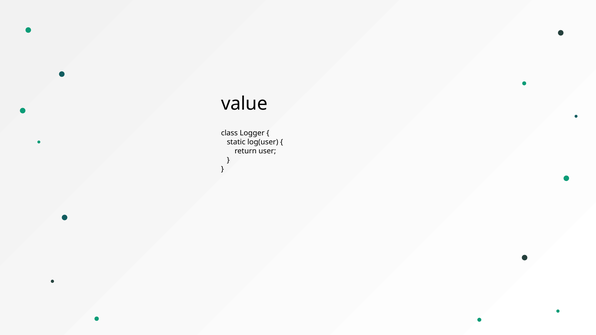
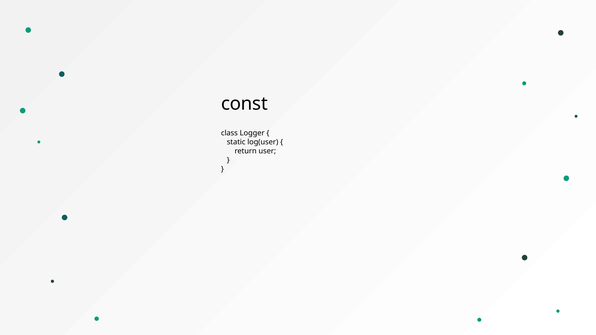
value: value -> const
